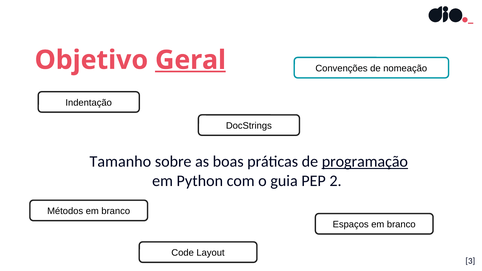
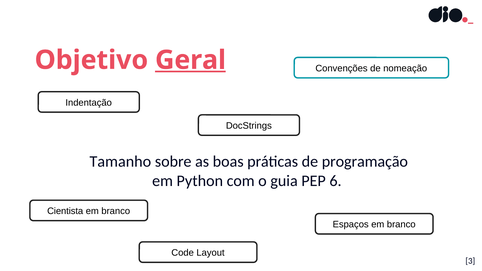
programação underline: present -> none
2: 2 -> 6
Métodos: Métodos -> Cientista
